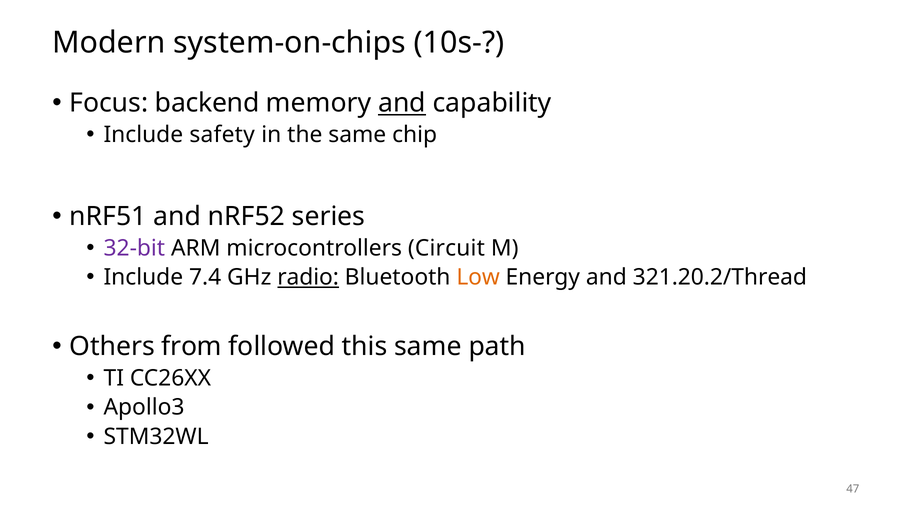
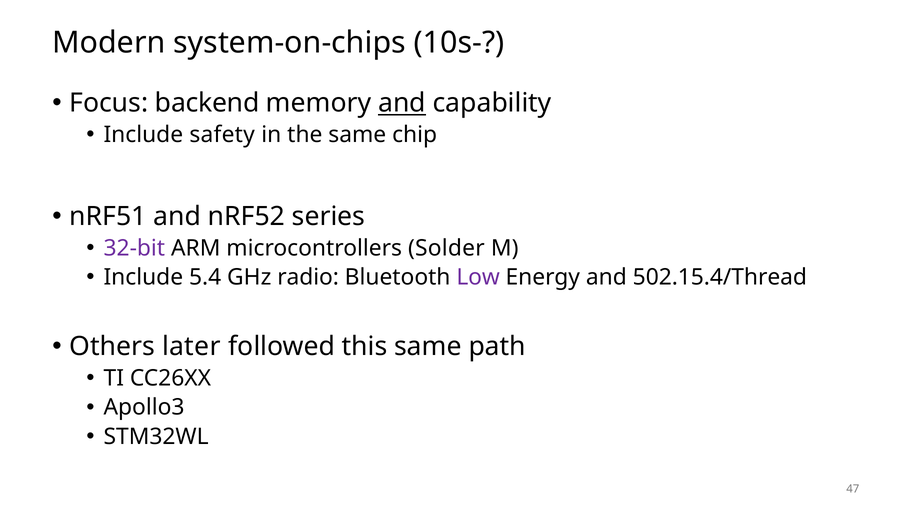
Circuit: Circuit -> Solder
7.4: 7.4 -> 5.4
radio underline: present -> none
Low colour: orange -> purple
321.20.2/Thread: 321.20.2/Thread -> 502.15.4/Thread
from: from -> later
